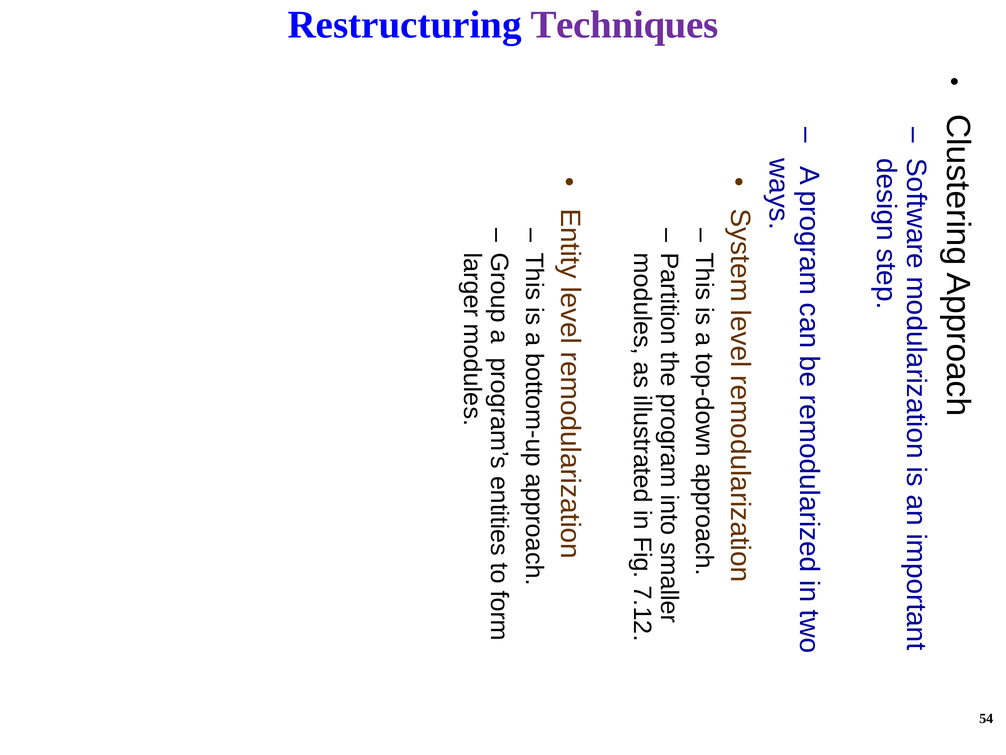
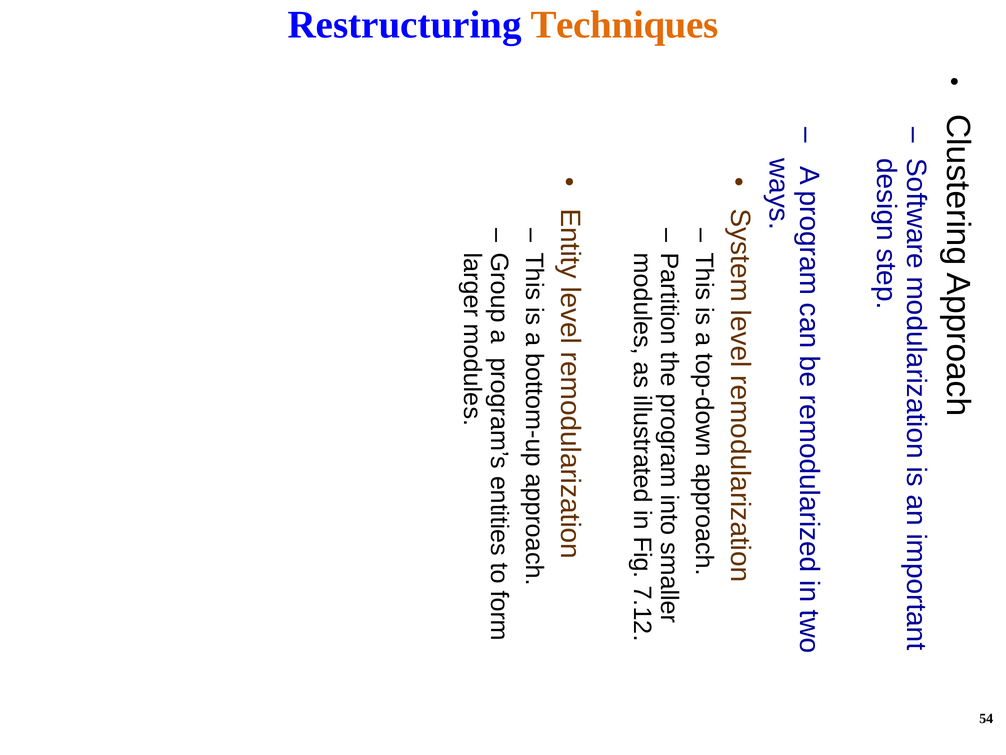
Techniques colour: purple -> orange
